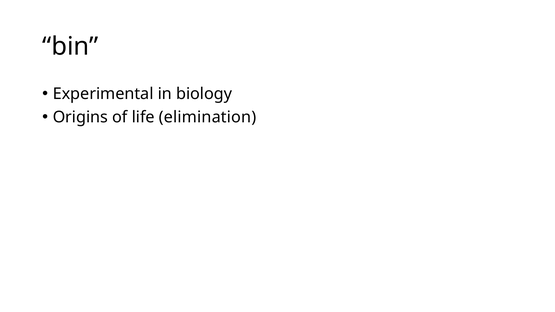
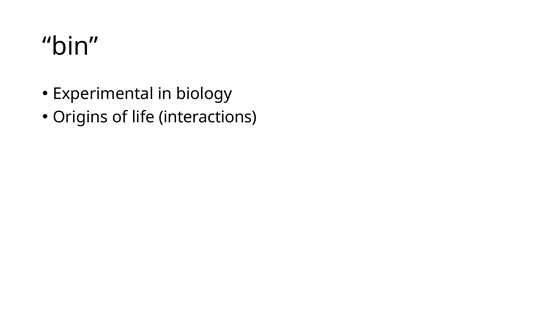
elimination: elimination -> interactions
